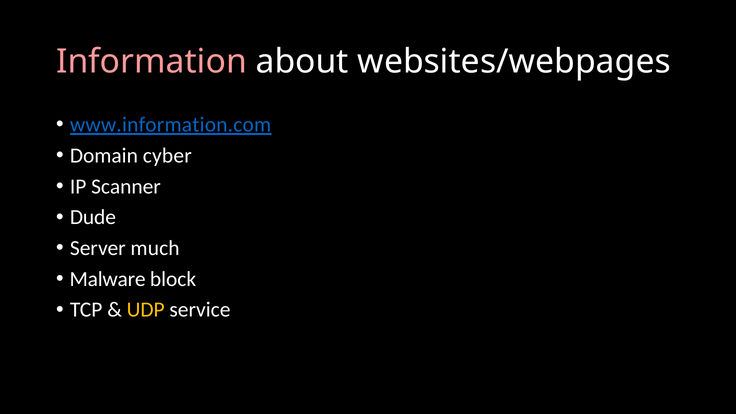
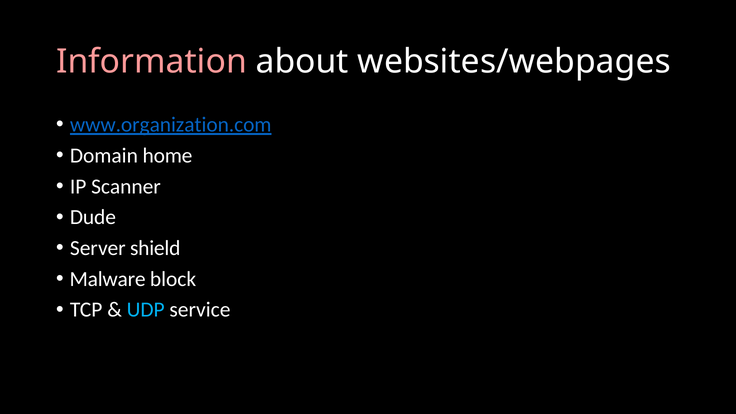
www.information.com: www.information.com -> www.organization.com
cyber: cyber -> home
much: much -> shield
UDP colour: yellow -> light blue
